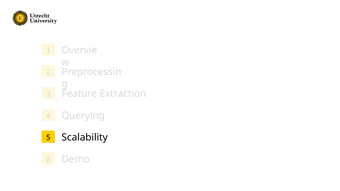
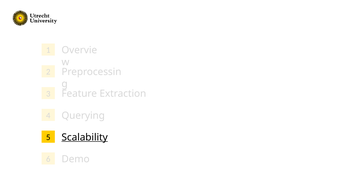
Scalability underline: none -> present
